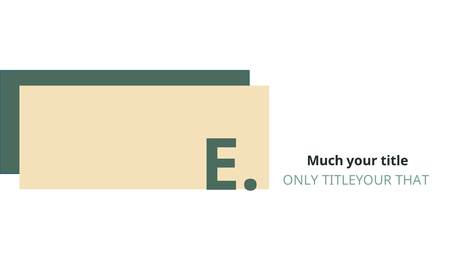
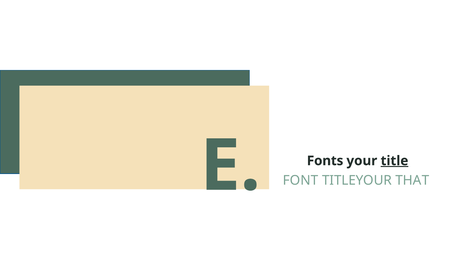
ONLY: ONLY -> FONT
Much: Much -> Fonts
title underline: none -> present
